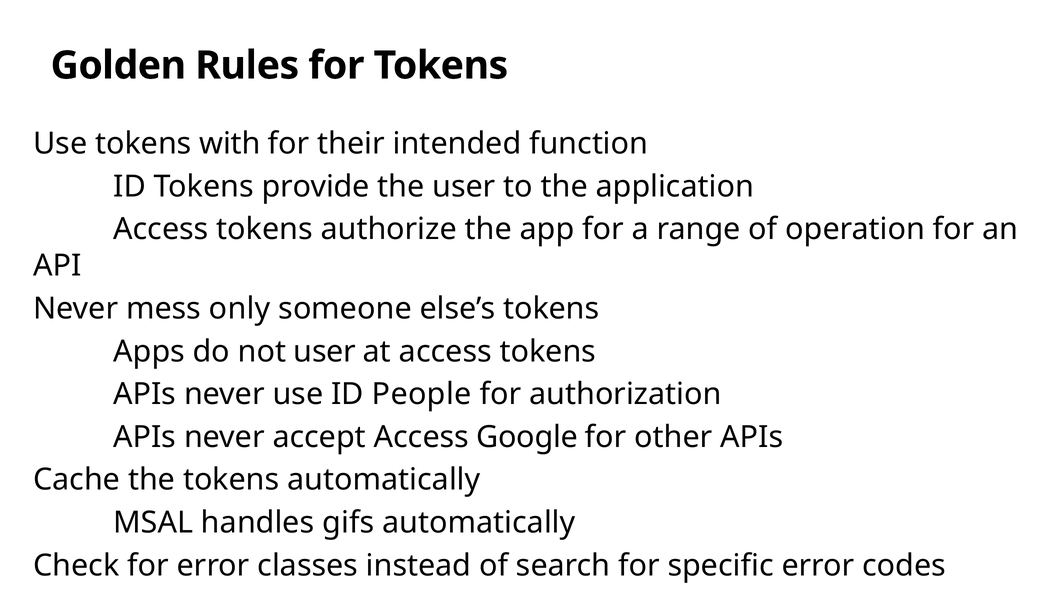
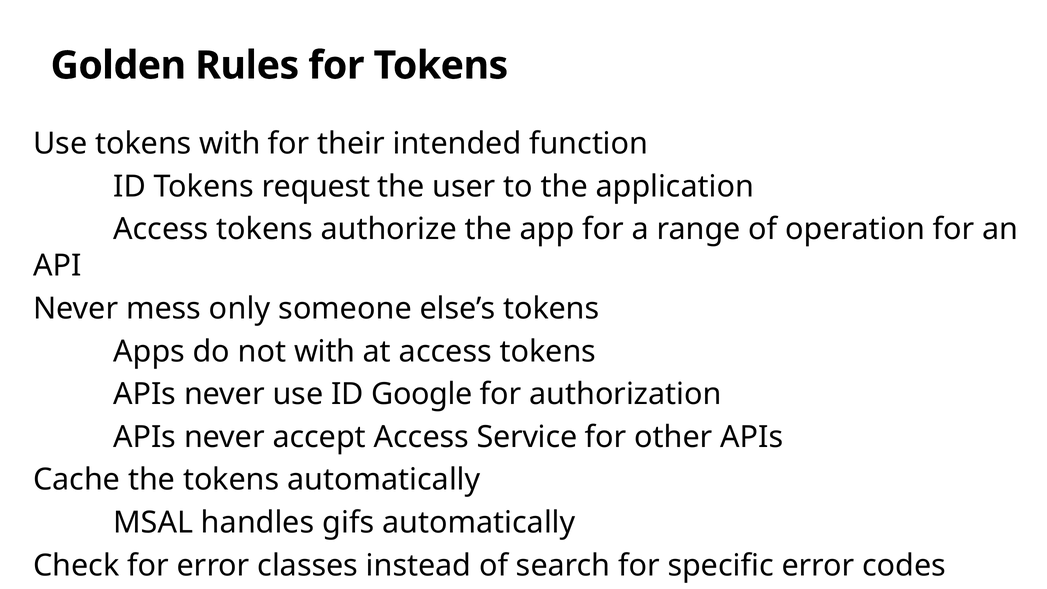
provide: provide -> request
not user: user -> with
People: People -> Google
Google: Google -> Service
